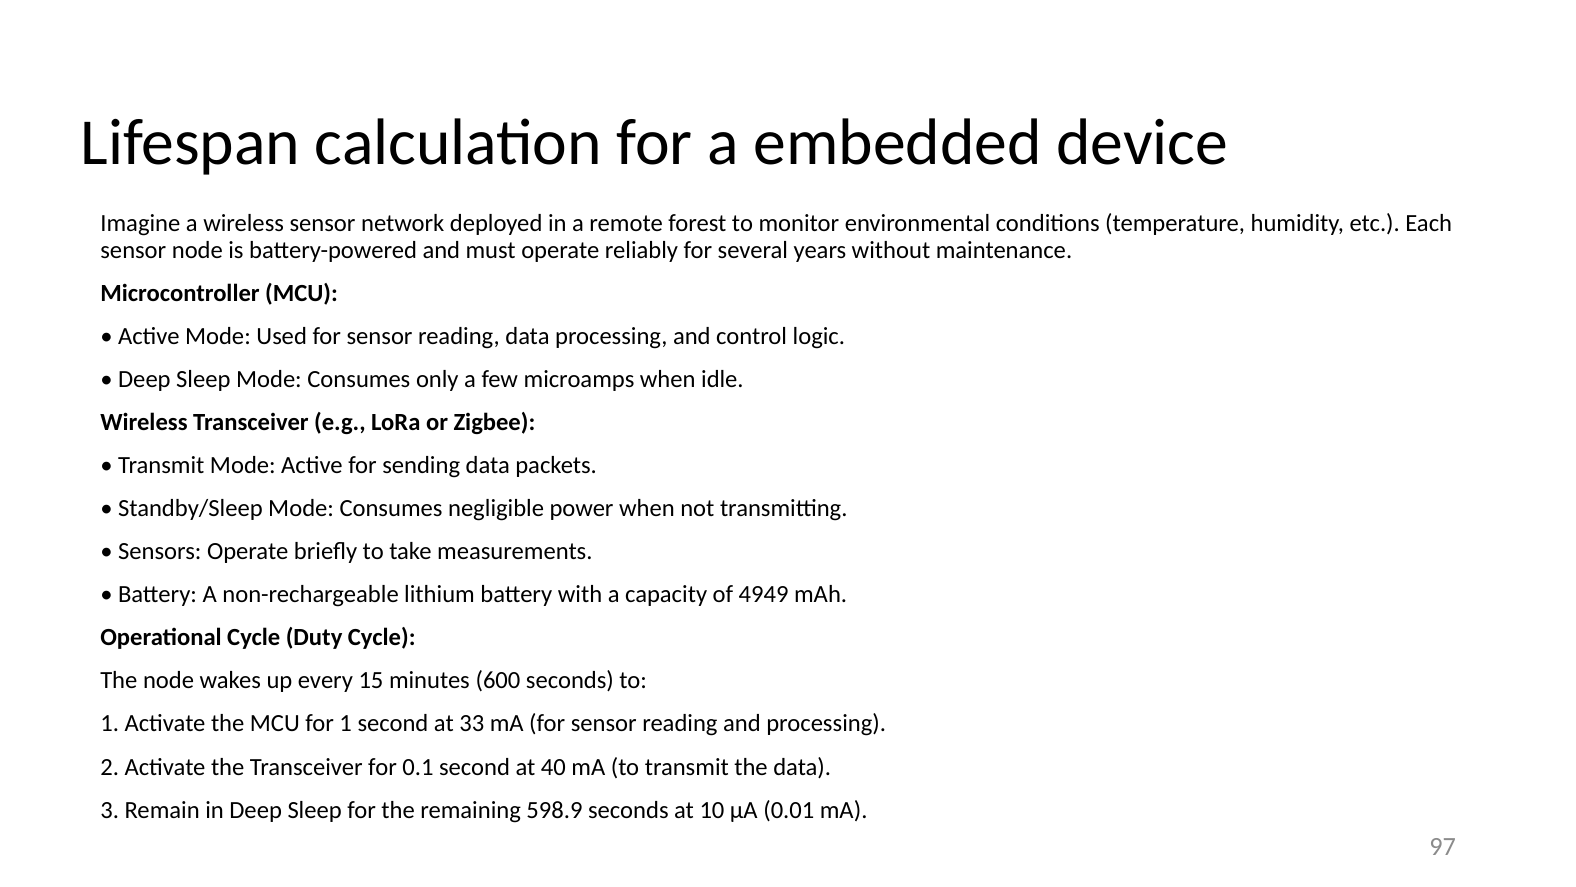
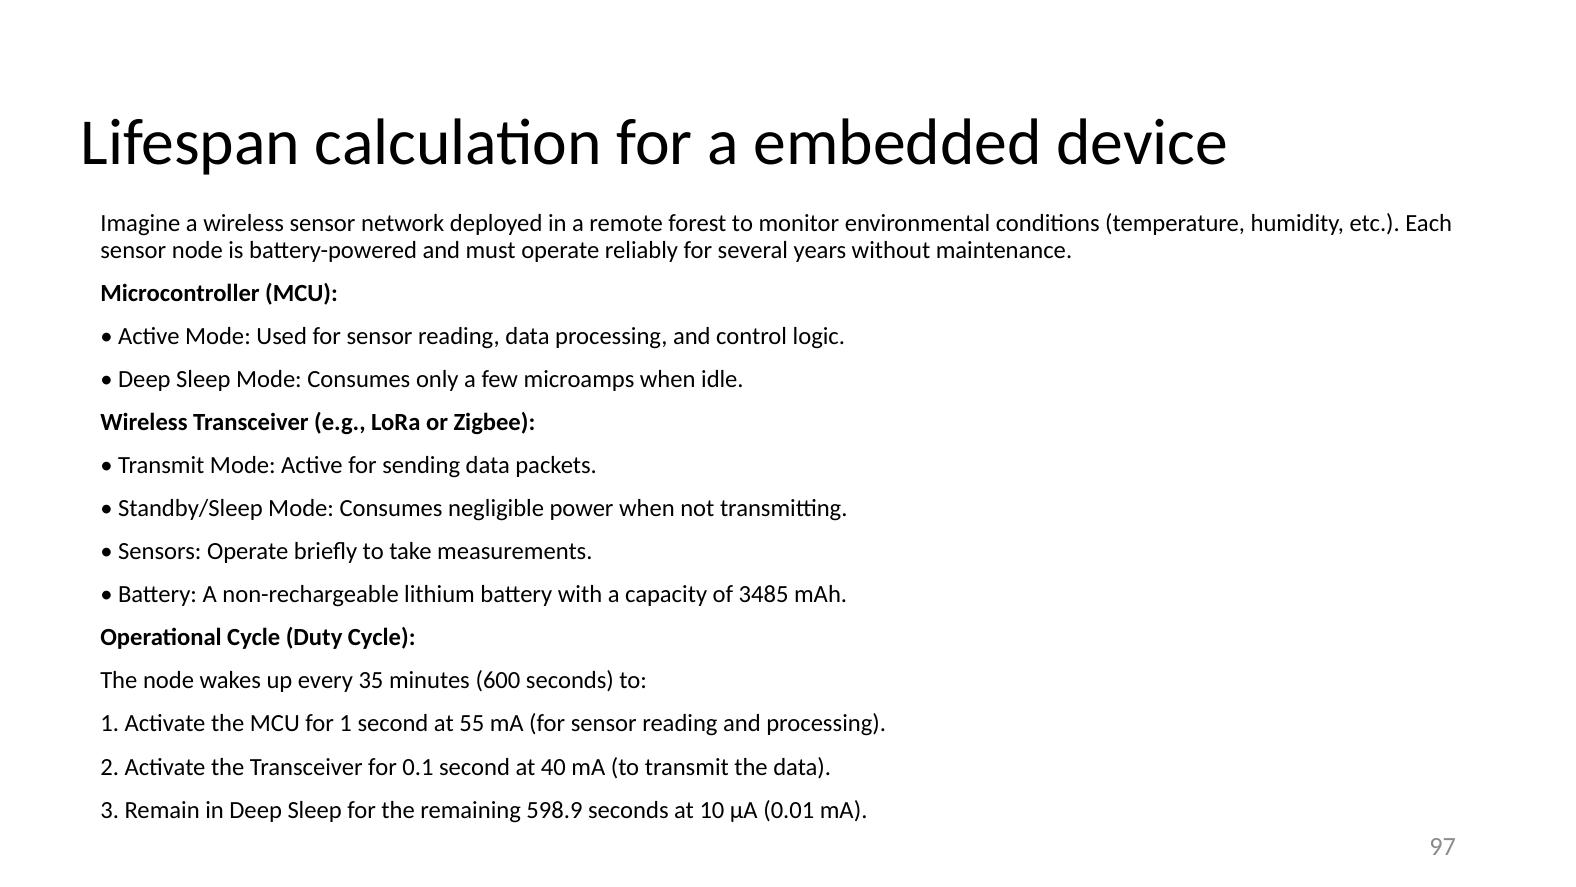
4949: 4949 -> 3485
15: 15 -> 35
33: 33 -> 55
